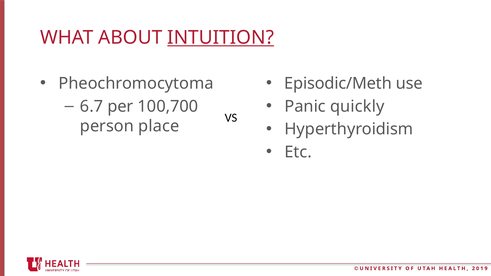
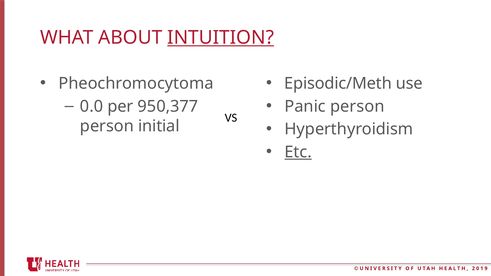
6.7: 6.7 -> 0.0
100,700: 100,700 -> 950,377
Panic quickly: quickly -> person
place: place -> initial
Etc underline: none -> present
